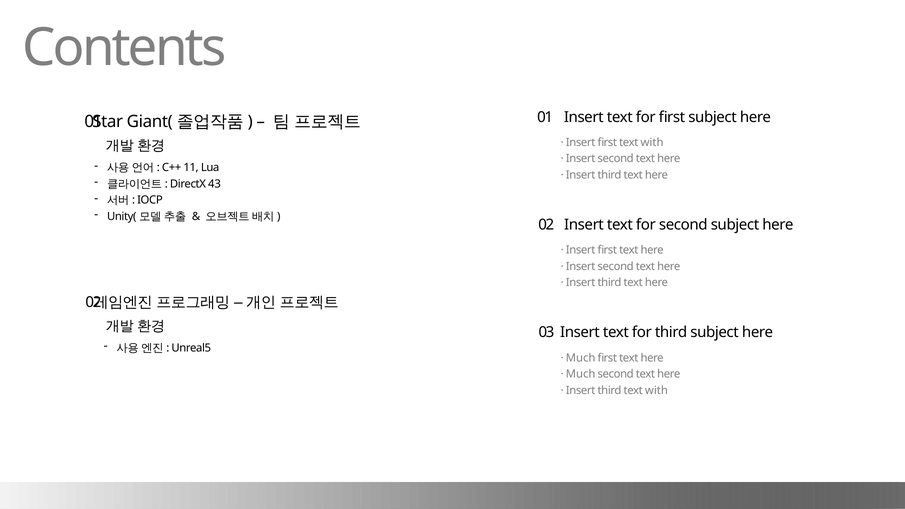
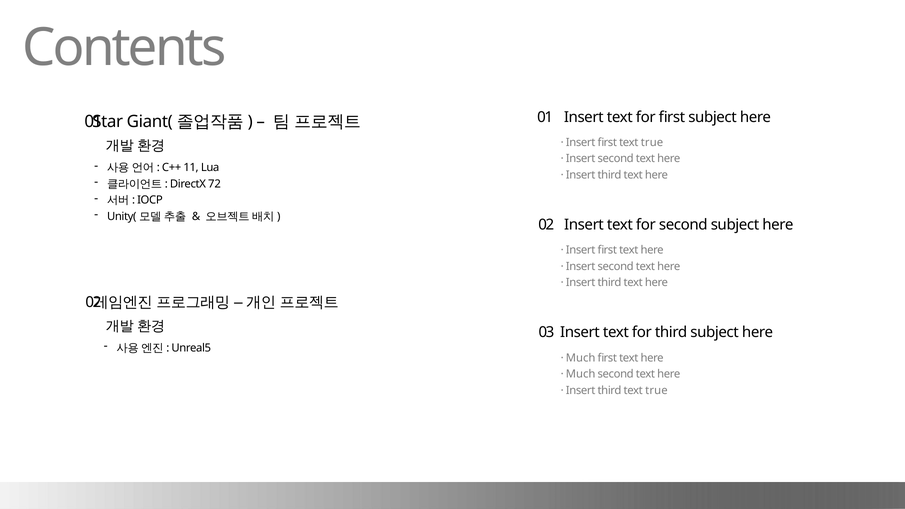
first text with: with -> true
43: 43 -> 72
third text with: with -> true
